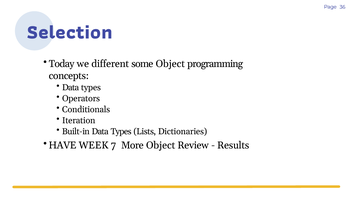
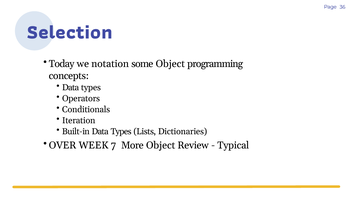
different: different -> notation
HAVE: HAVE -> OVER
Results: Results -> Typical
